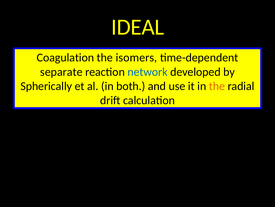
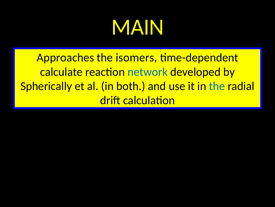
IDEAL: IDEAL -> MAIN
Coagulation: Coagulation -> Approaches
separate: separate -> calculate
the at (217, 86) colour: orange -> blue
